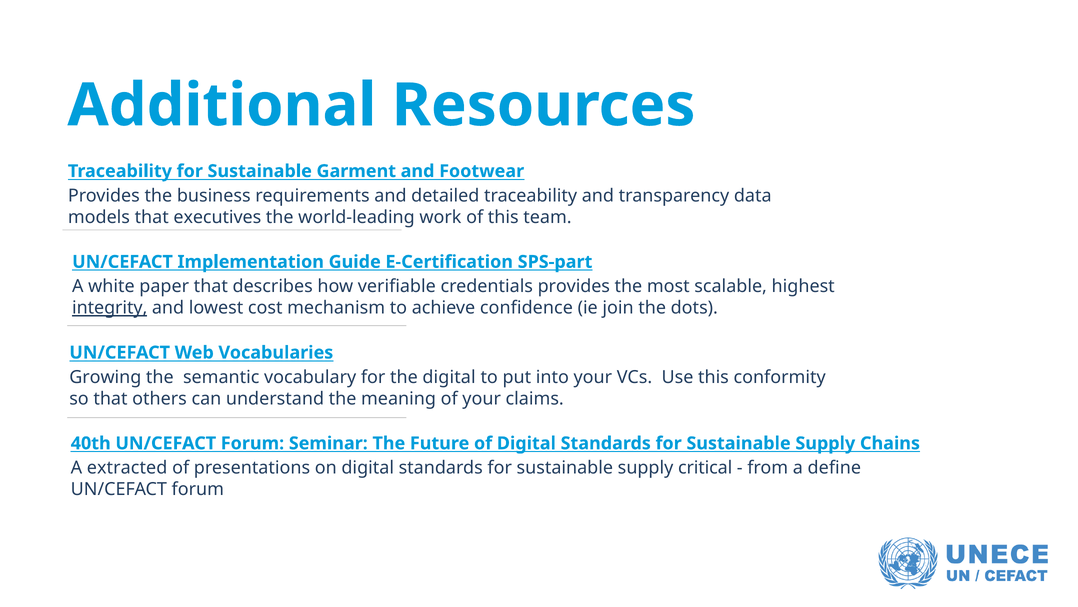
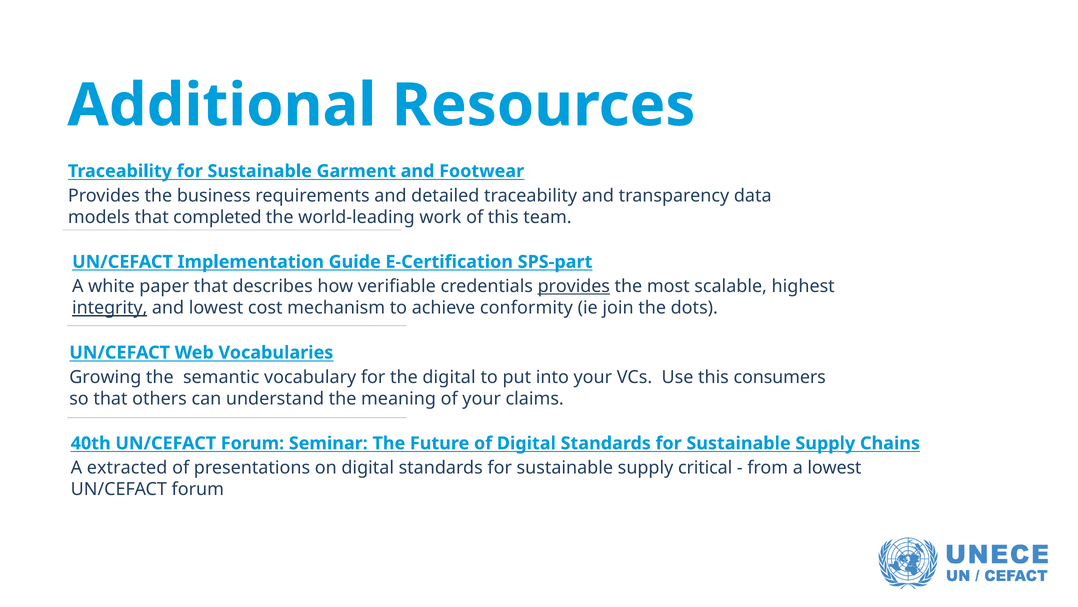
executives: executives -> completed
provides at (574, 286) underline: none -> present
confidence: confidence -> conformity
conformity: conformity -> consumers
a define: define -> lowest
